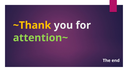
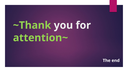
~Thank colour: yellow -> light green
